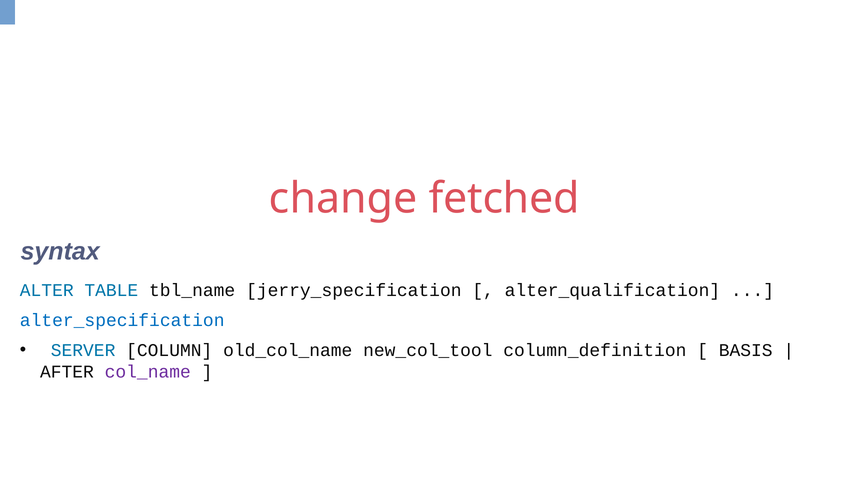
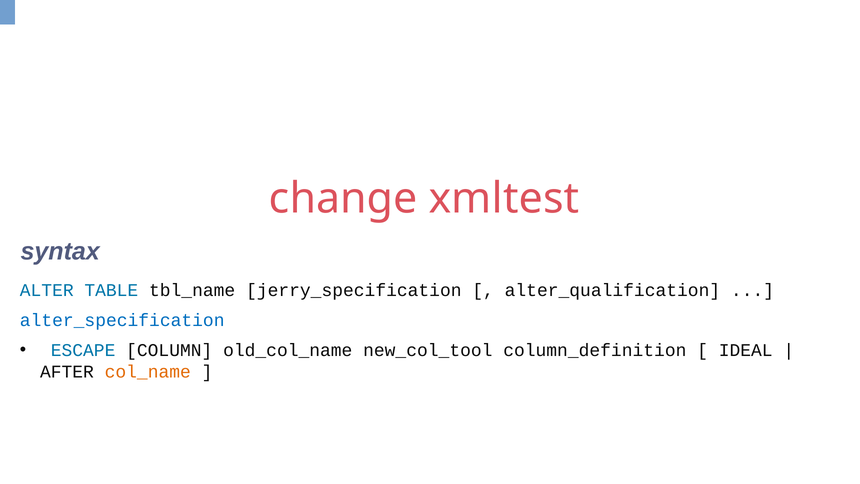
fetched: fetched -> xmltest
SERVER: SERVER -> ESCAPE
BASIS: BASIS -> IDEAL
col_name colour: purple -> orange
